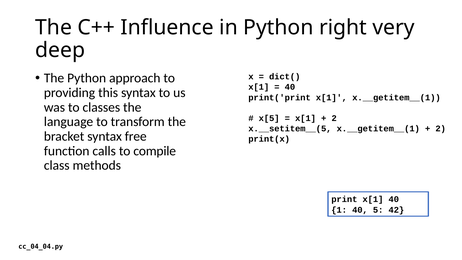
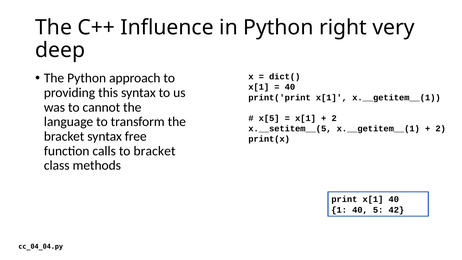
classes: classes -> cannot
to compile: compile -> bracket
